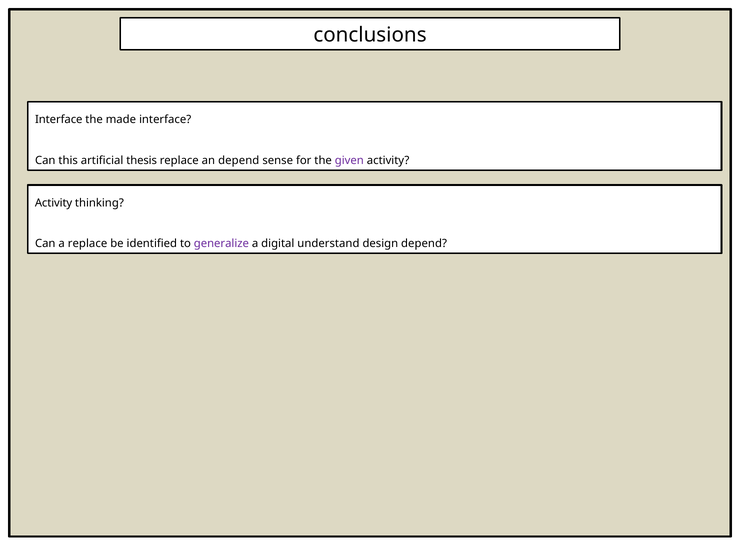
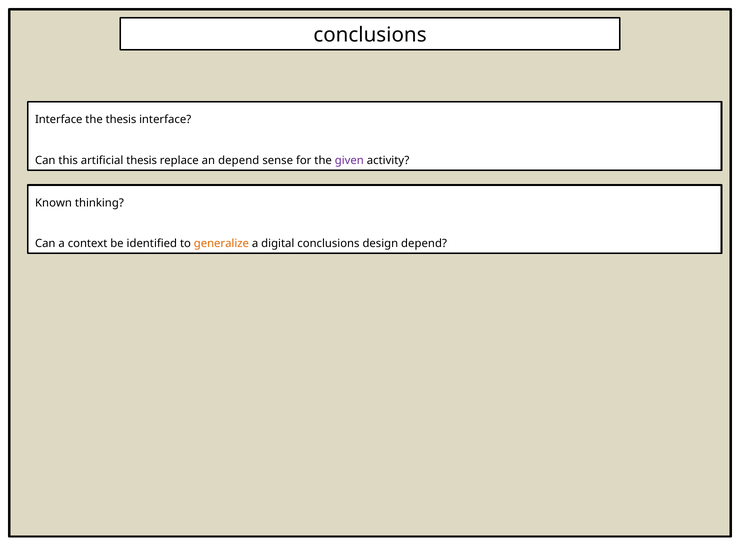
the made: made -> thesis
Activity at (54, 203): Activity -> Known
a replace: replace -> context
generalize colour: purple -> orange
digital understand: understand -> conclusions
